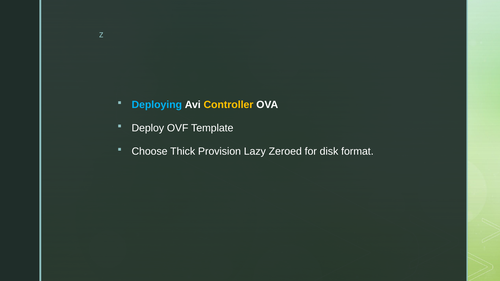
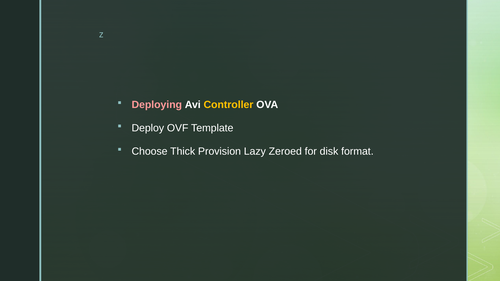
Deploying colour: light blue -> pink
